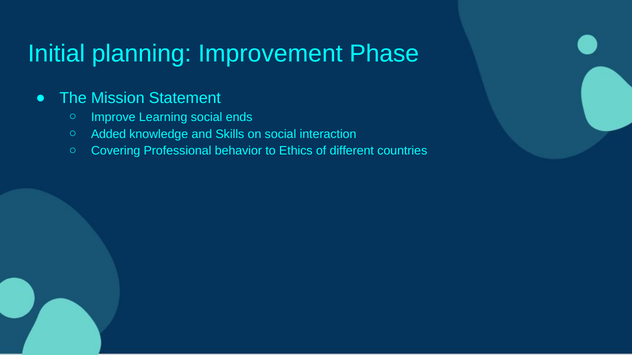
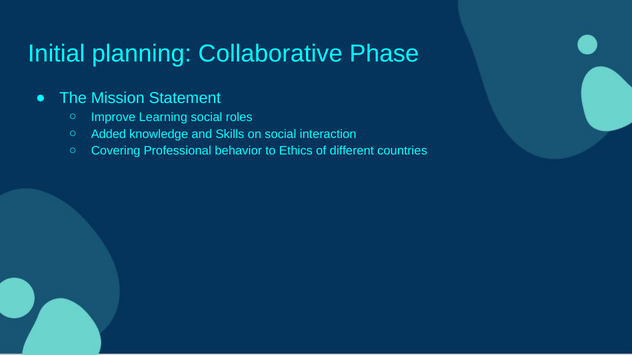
Improvement: Improvement -> Collaborative
ends: ends -> roles
